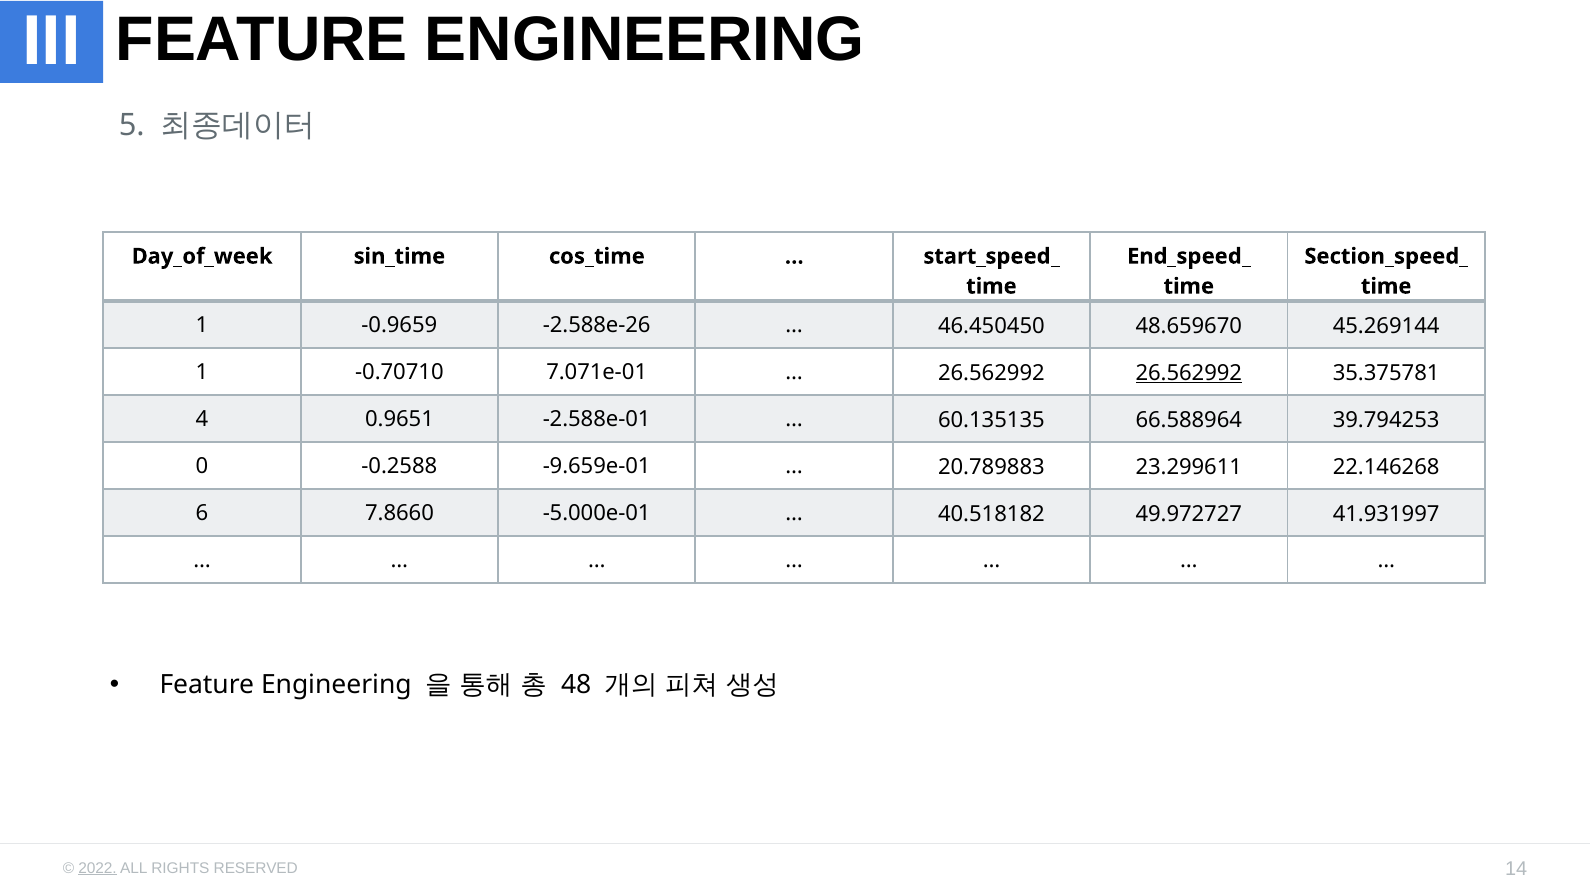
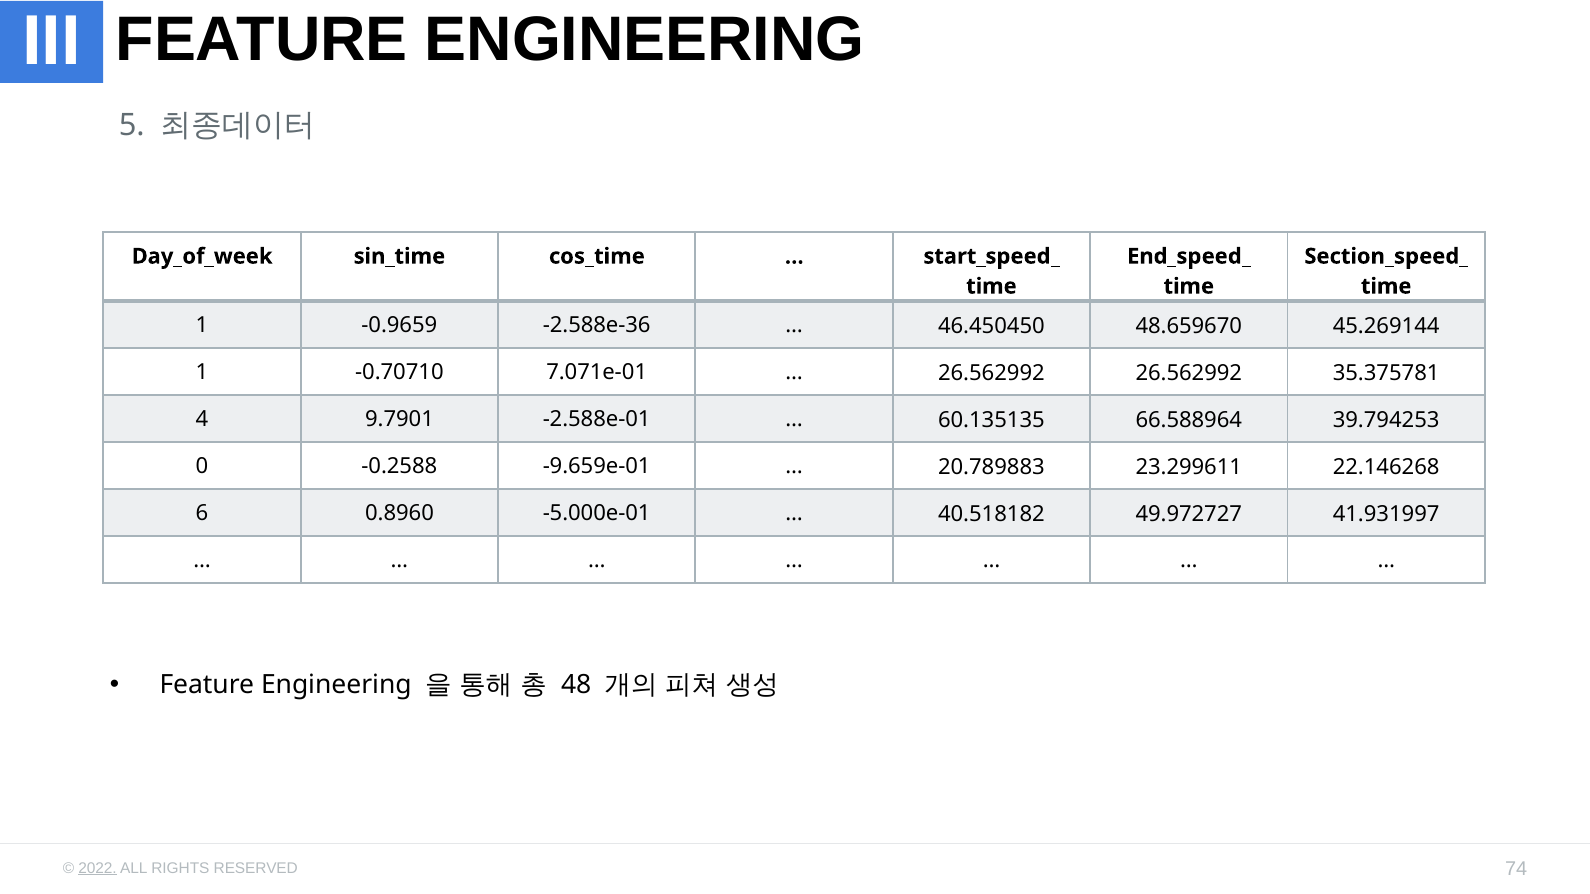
-2.588e-26: -2.588e-26 -> -2.588e-36
26.562992 at (1189, 373) underline: present -> none
0.9651: 0.9651 -> 9.7901
7.8660: 7.8660 -> 0.8960
14: 14 -> 74
